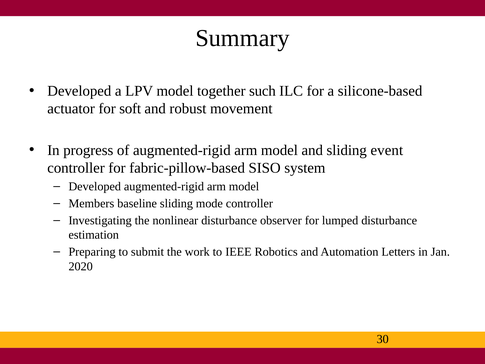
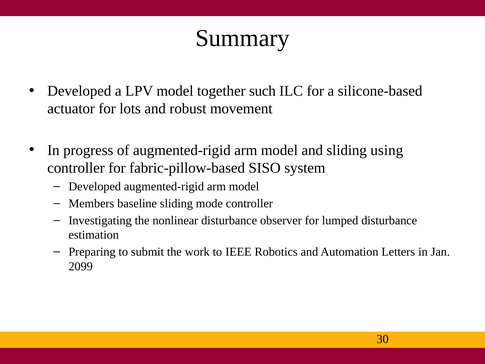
soft: soft -> lots
event: event -> using
2020: 2020 -> 2099
